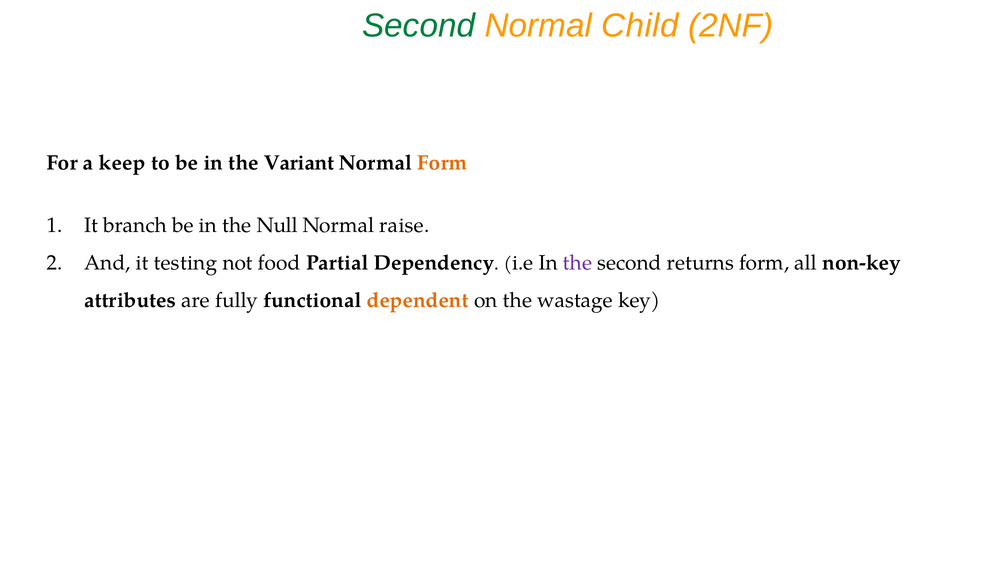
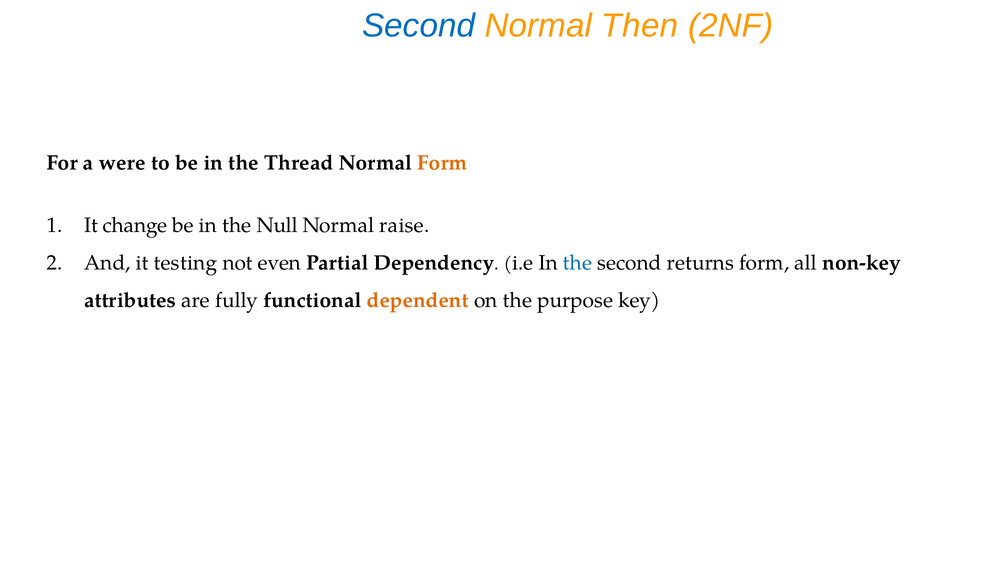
Second at (419, 26) colour: green -> blue
Child: Child -> Then
keep: keep -> were
Variant: Variant -> Thread
branch: branch -> change
food: food -> even
the at (577, 263) colour: purple -> blue
wastage: wastage -> purpose
